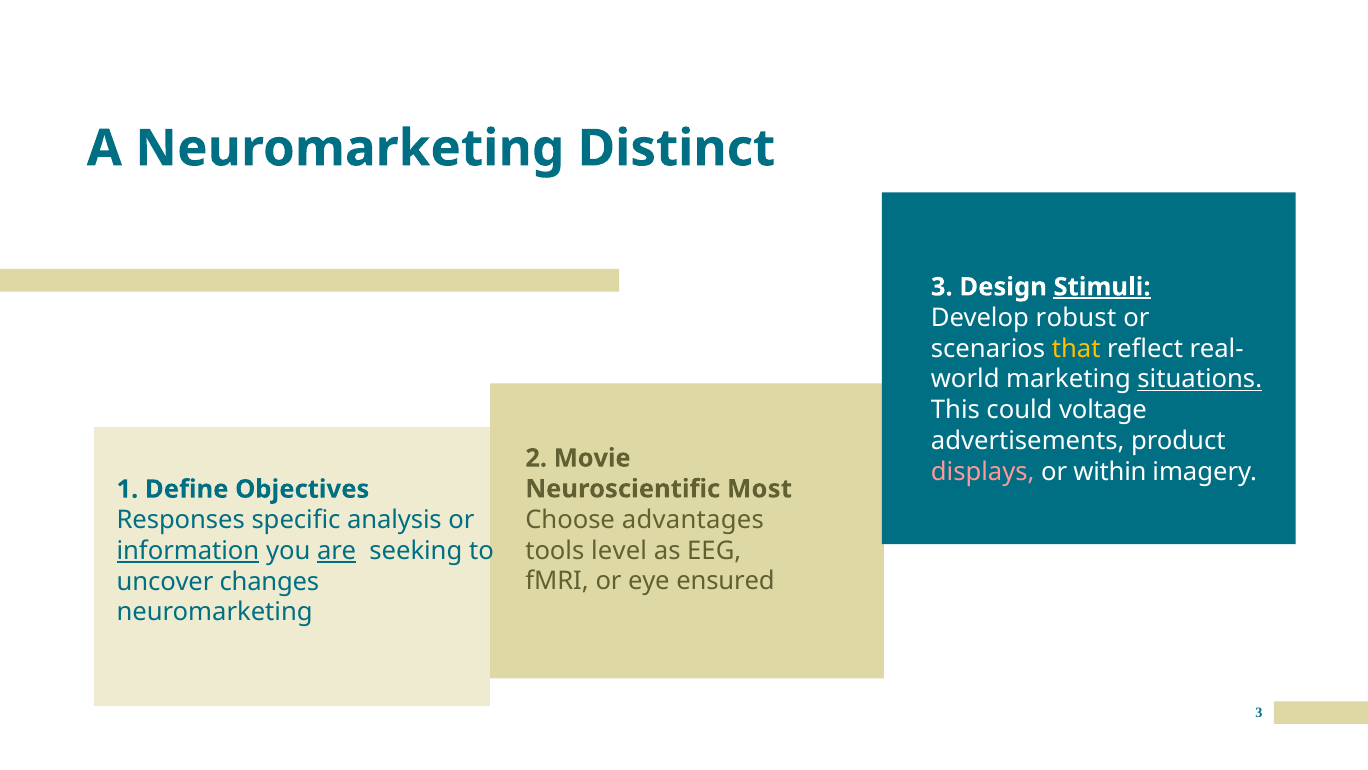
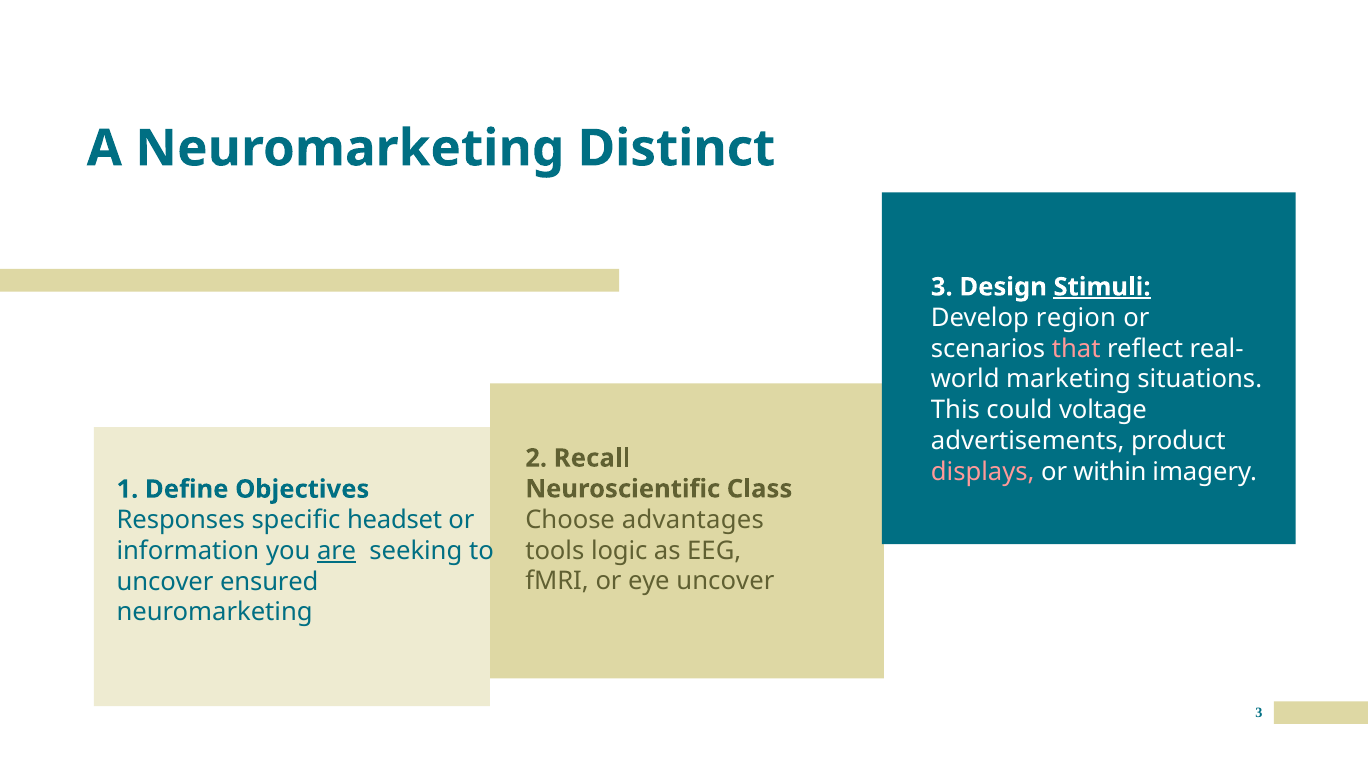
robust: robust -> region
that colour: yellow -> pink
situations underline: present -> none
Movie: Movie -> Recall
Most: Most -> Class
analysis: analysis -> headset
level: level -> logic
information underline: present -> none
eye ensured: ensured -> uncover
changes: changes -> ensured
